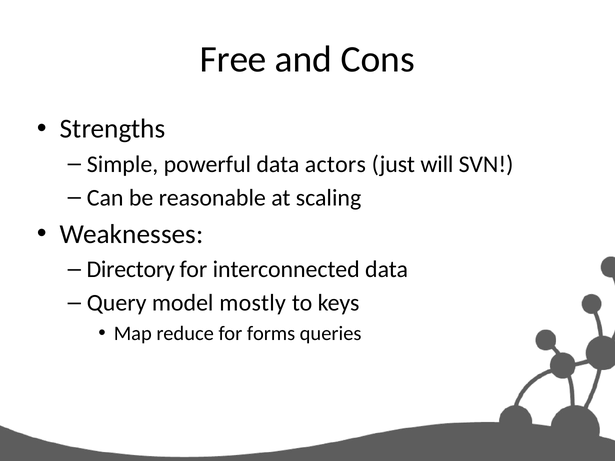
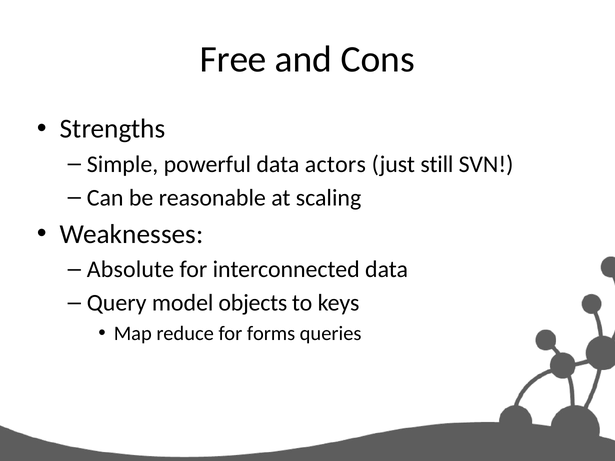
will: will -> still
Directory: Directory -> Absolute
mostly: mostly -> objects
